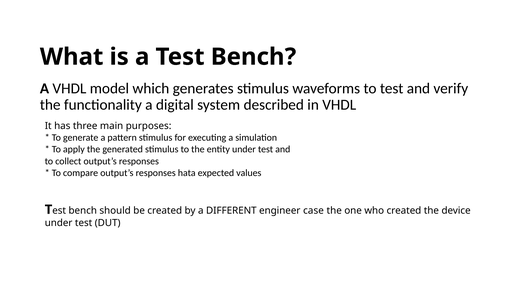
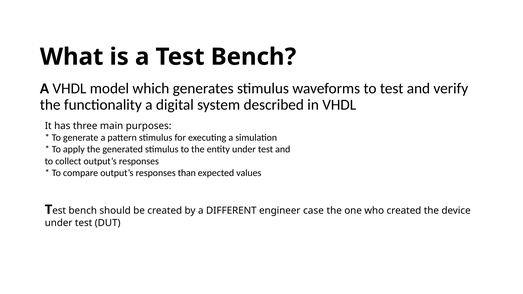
hata: hata -> than
